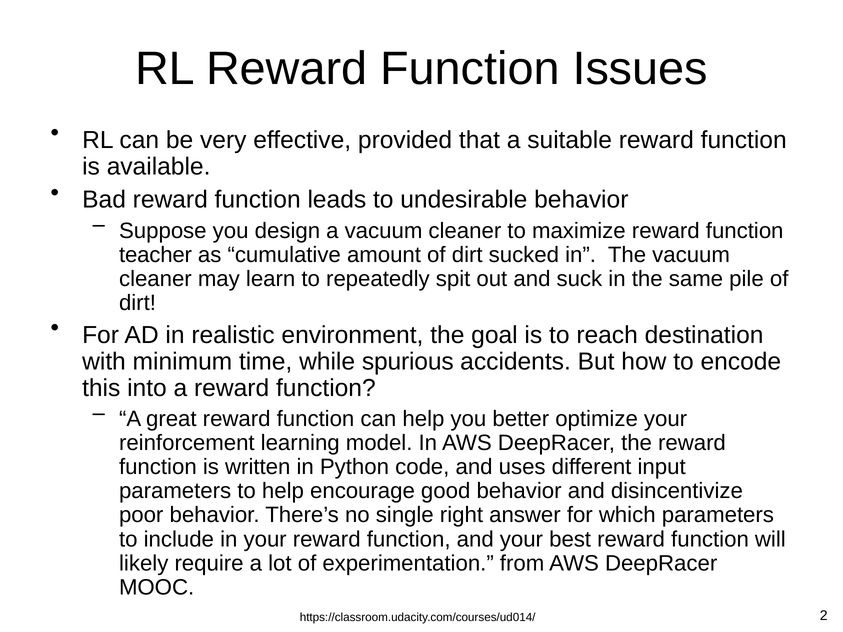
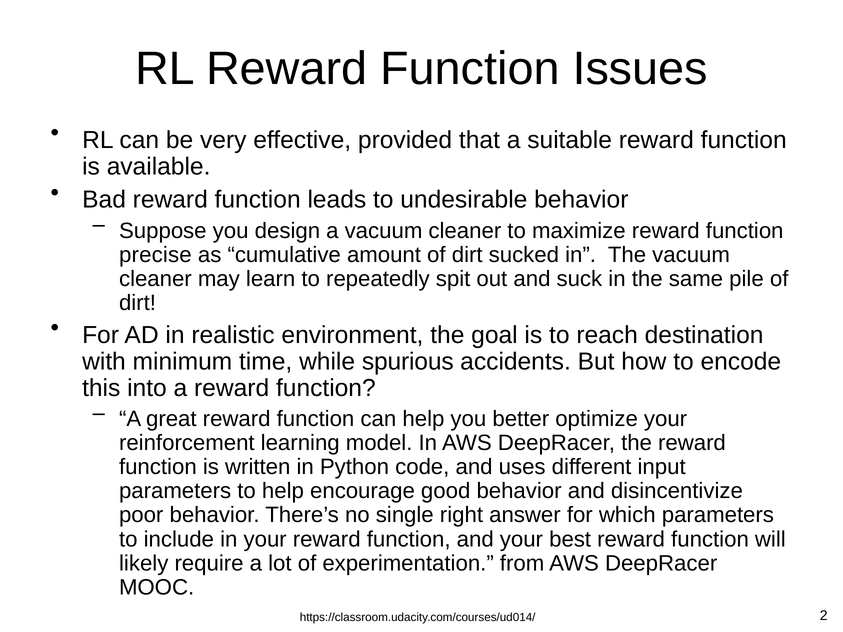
teacher: teacher -> precise
